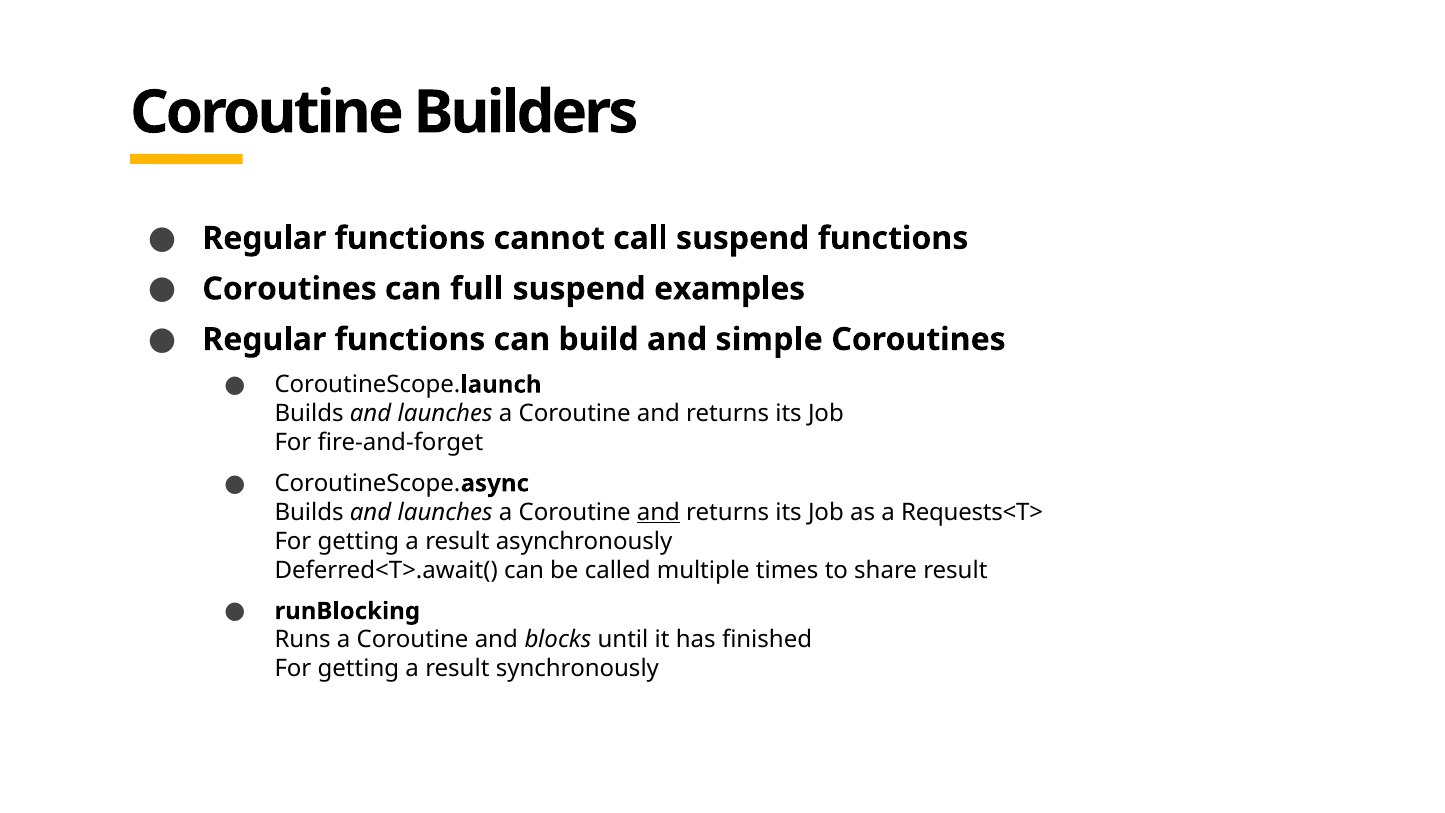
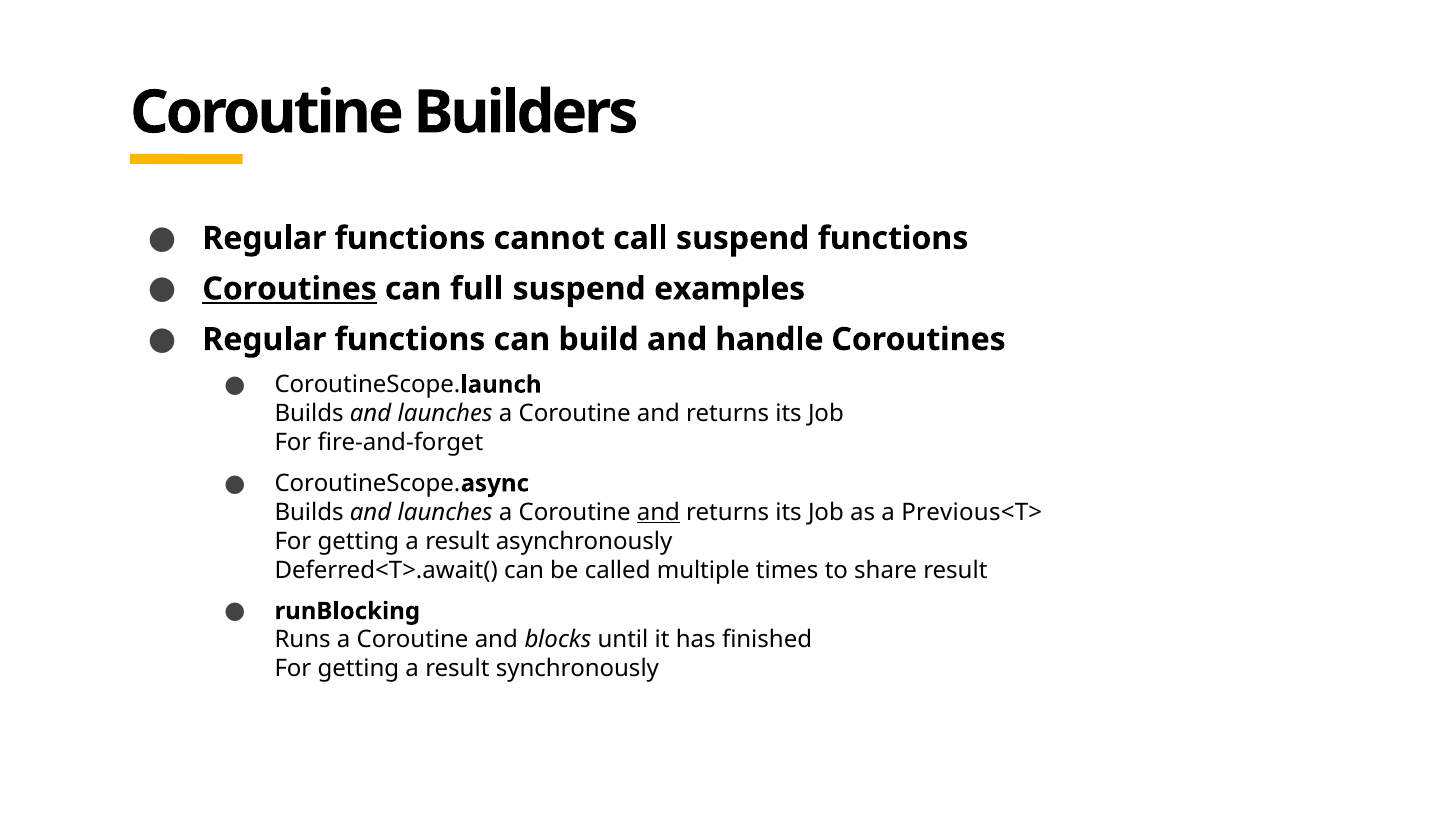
Coroutines at (290, 289) underline: none -> present
simple: simple -> handle
Requests<T>: Requests<T> -> Previous<T>
